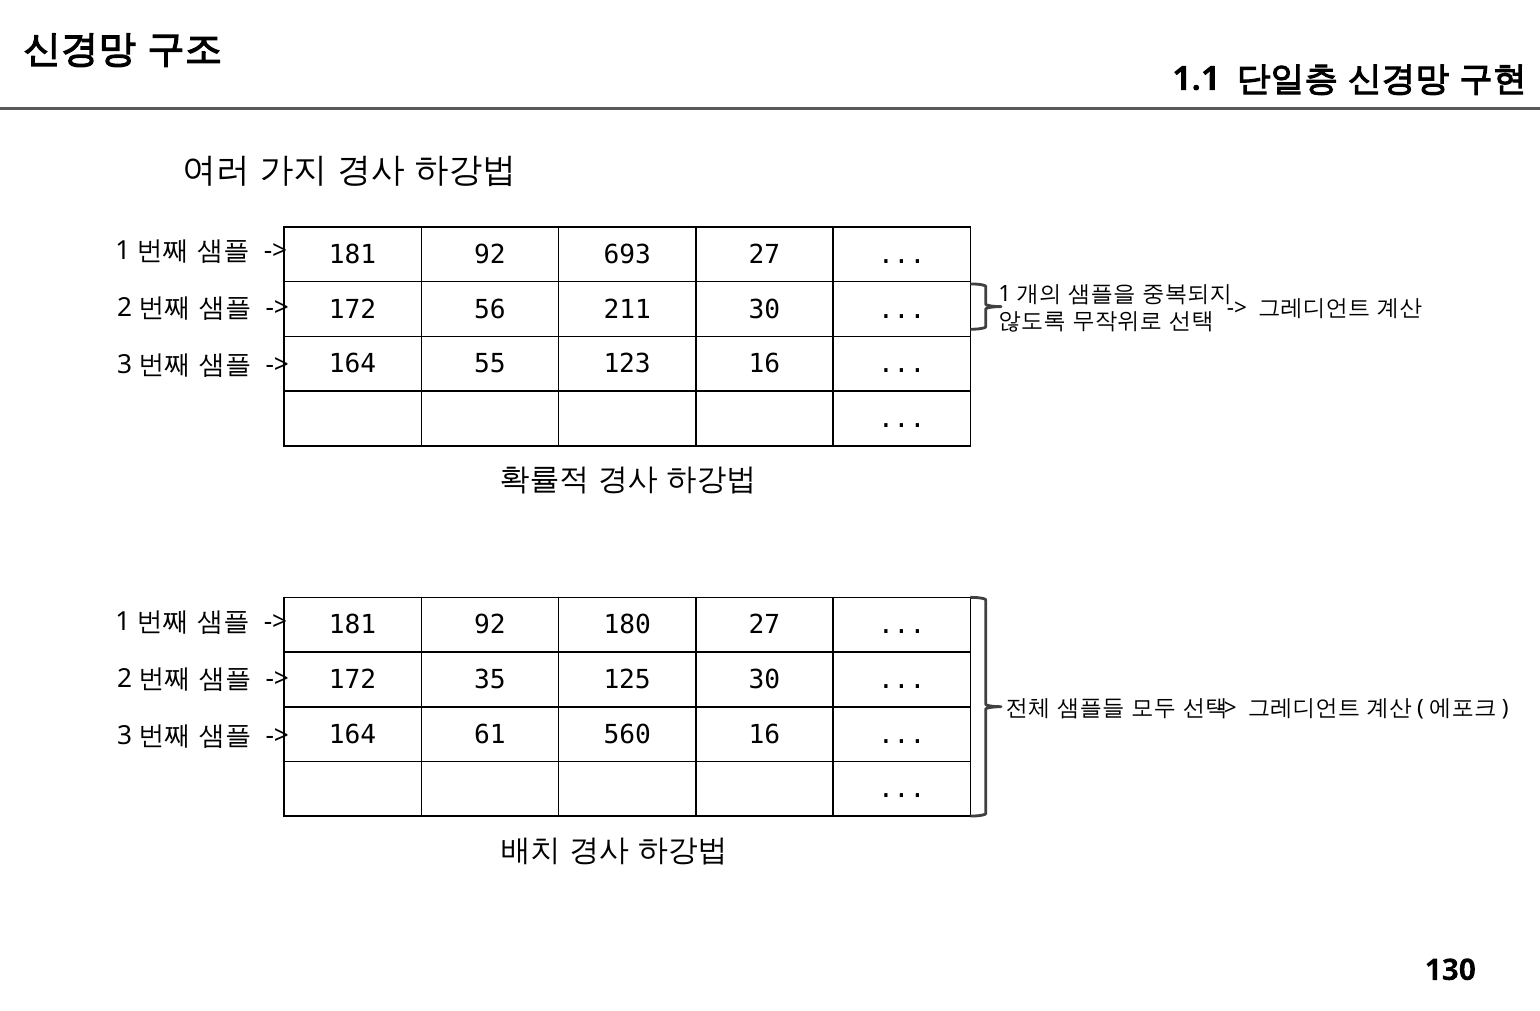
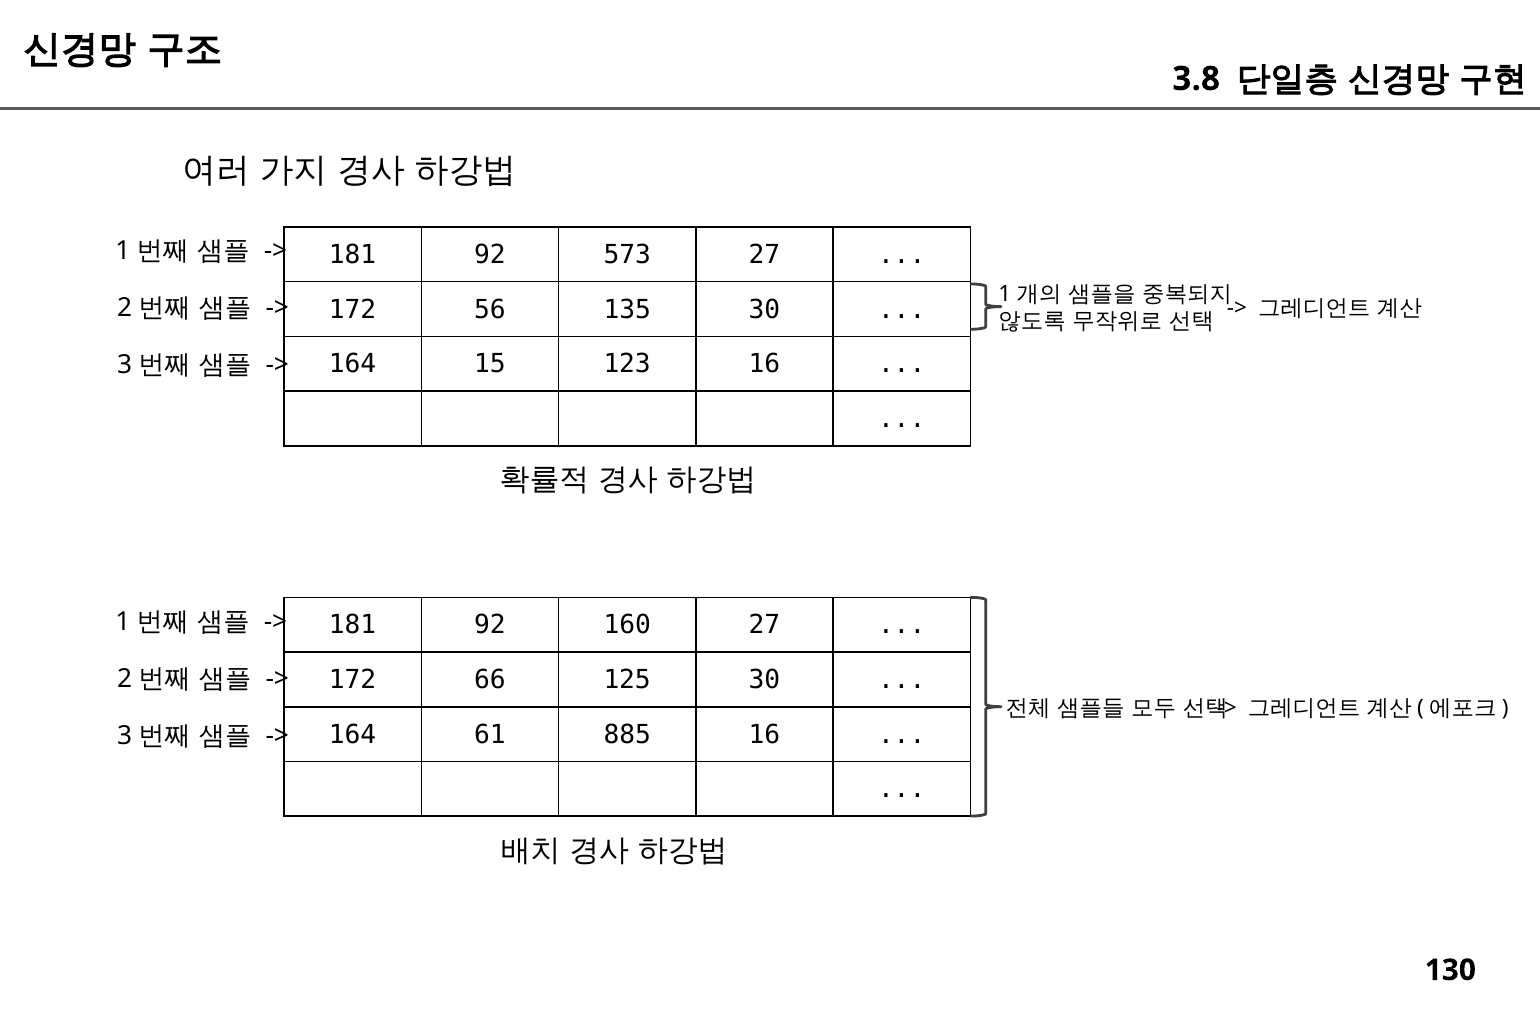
1.1: 1.1 -> 3.8
693: 693 -> 573
211: 211 -> 135
55: 55 -> 15
180: 180 -> 160
35: 35 -> 66
560: 560 -> 885
